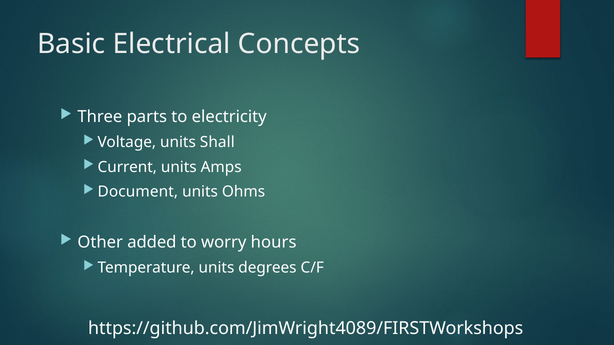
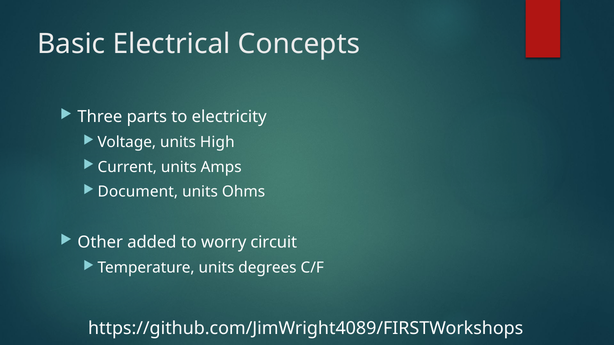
Shall: Shall -> High
hours: hours -> circuit
